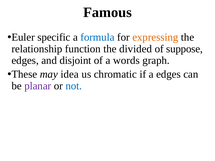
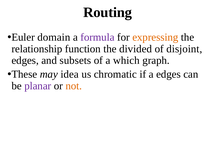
Famous: Famous -> Routing
specific: specific -> domain
formula colour: blue -> purple
suppose: suppose -> disjoint
disjoint: disjoint -> subsets
words: words -> which
not colour: blue -> orange
